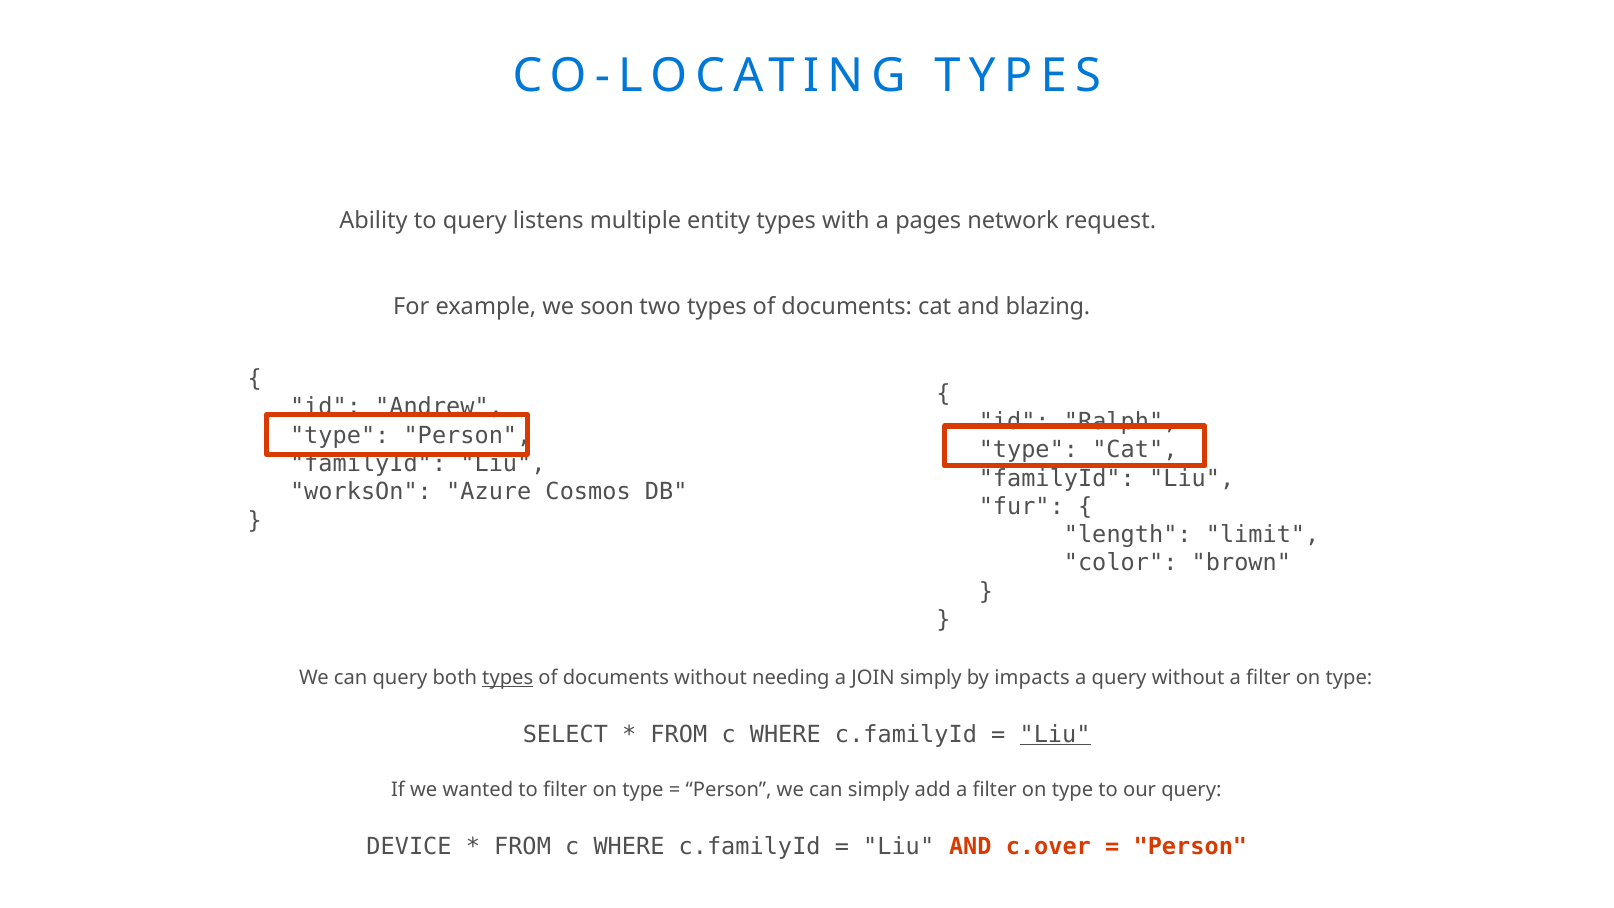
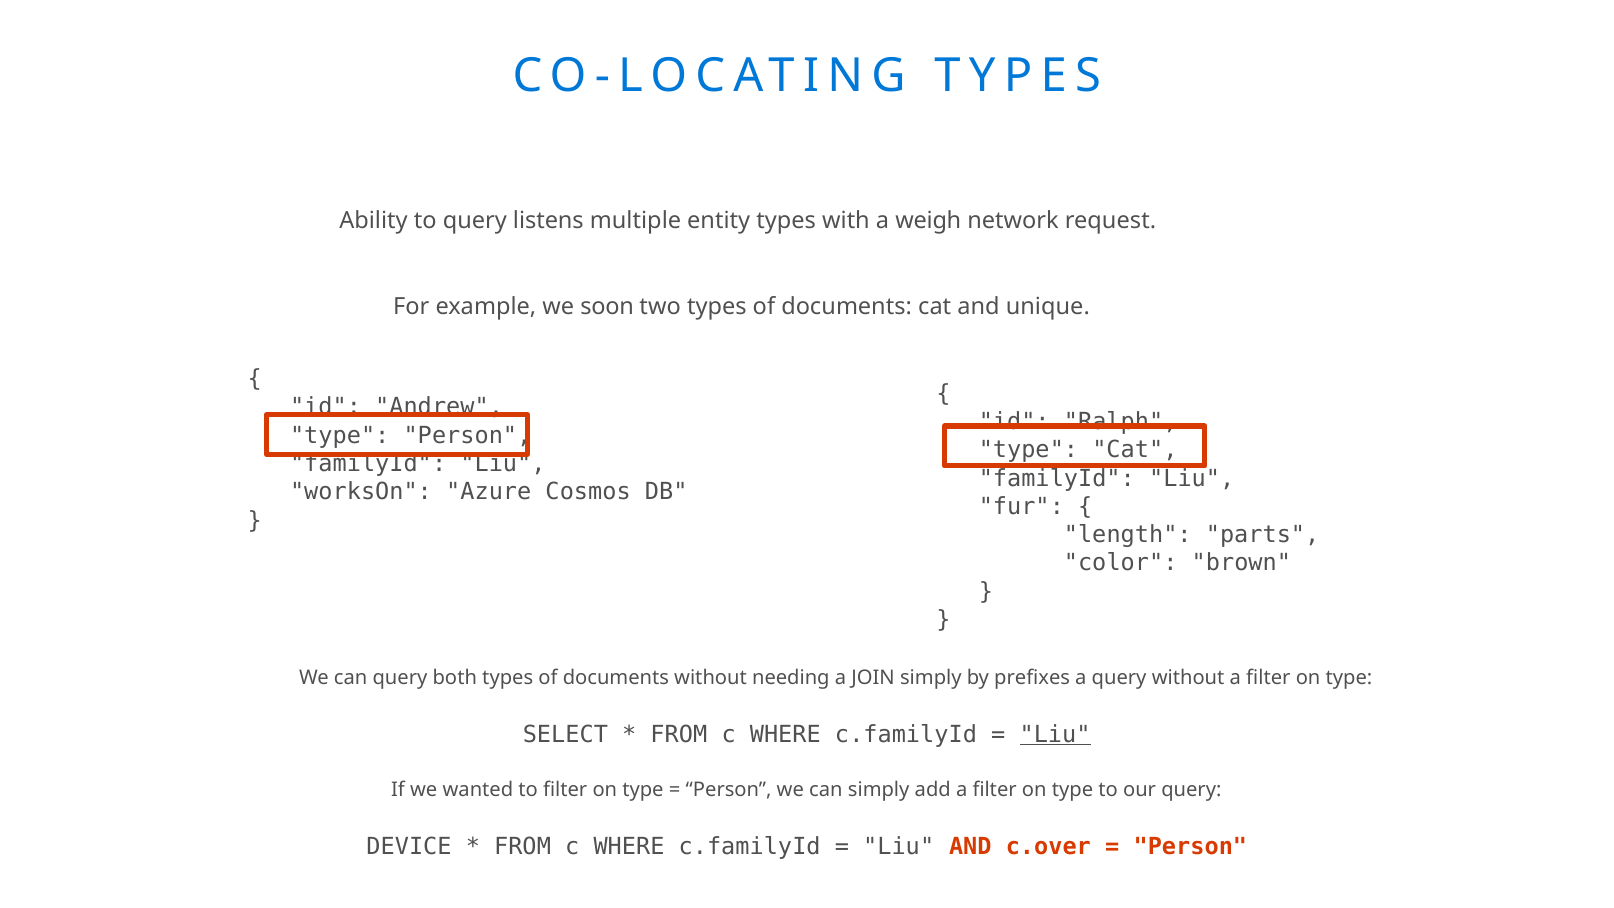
pages: pages -> weigh
blazing: blazing -> unique
limit: limit -> parts
types at (508, 678) underline: present -> none
impacts: impacts -> prefixes
